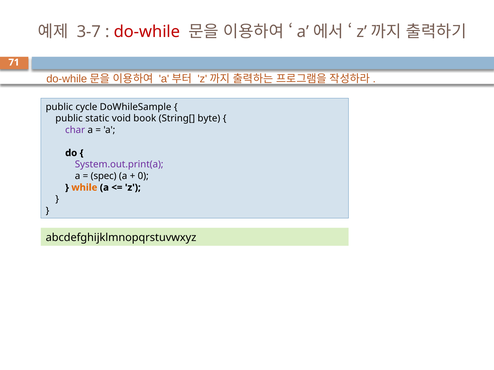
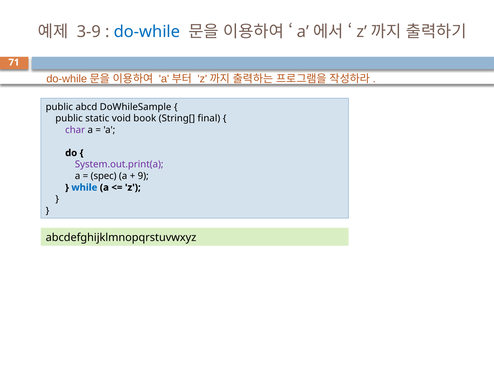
3-7: 3-7 -> 3-9
do-while colour: red -> blue
cycle: cycle -> abcd
byte: byte -> final
0: 0 -> 9
while colour: orange -> blue
